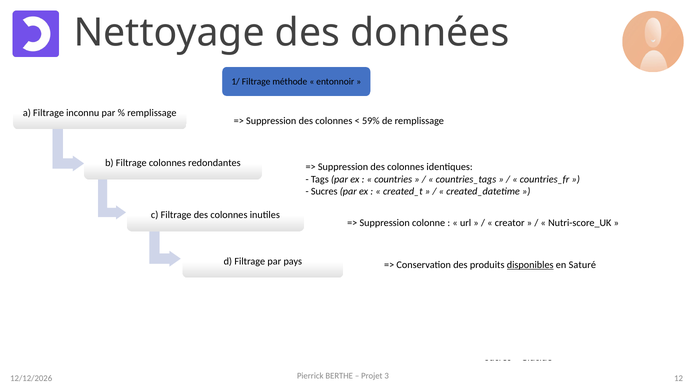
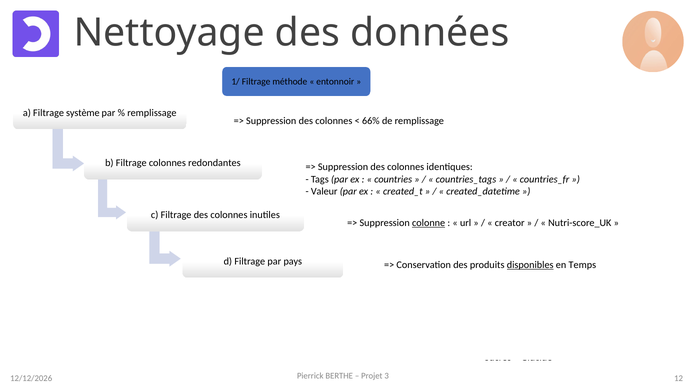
inconnu: inconnu -> système
59%: 59% -> 66%
Sucres at (324, 191): Sucres -> Valeur
colonne underline: none -> present
en Saturé: Saturé -> Temps
